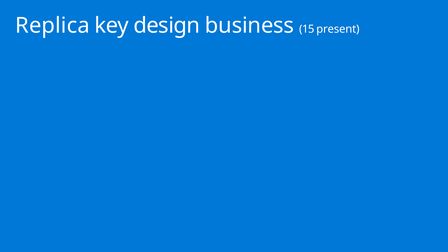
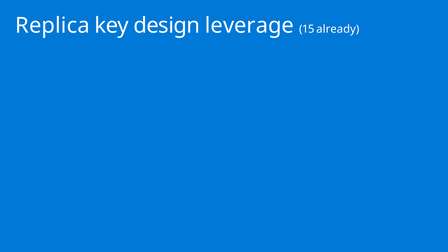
business: business -> leverage
present: present -> already
